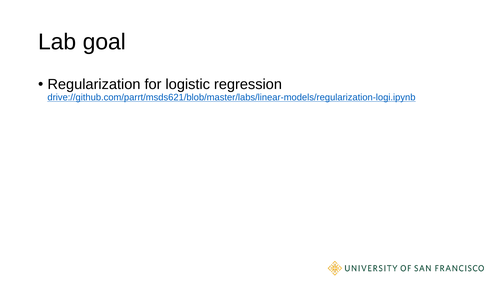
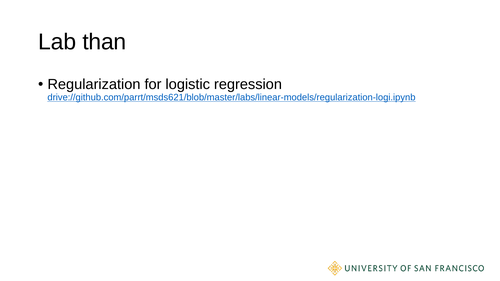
goal: goal -> than
